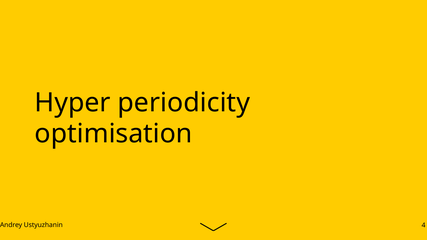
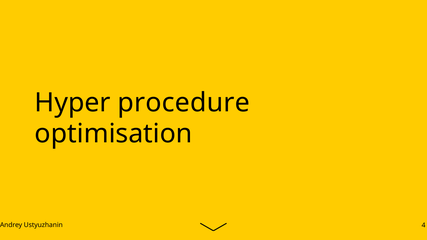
periodicity: periodicity -> procedure
